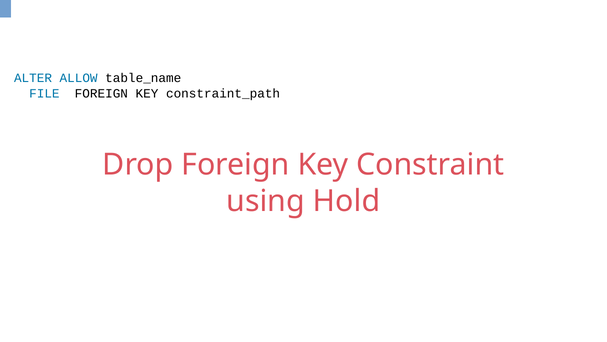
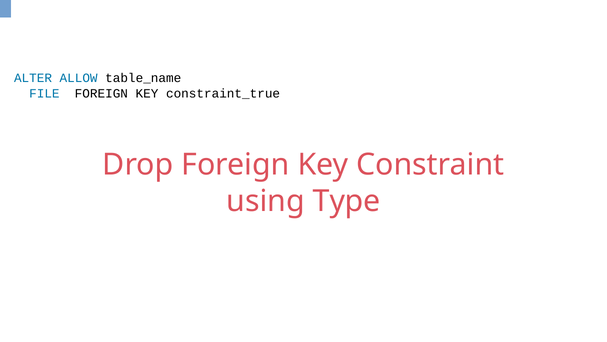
constraint_path: constraint_path -> constraint_true
Hold: Hold -> Type
